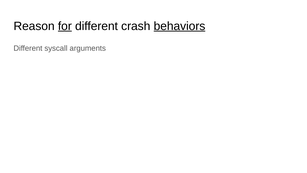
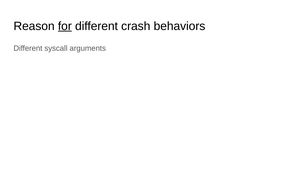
behaviors underline: present -> none
